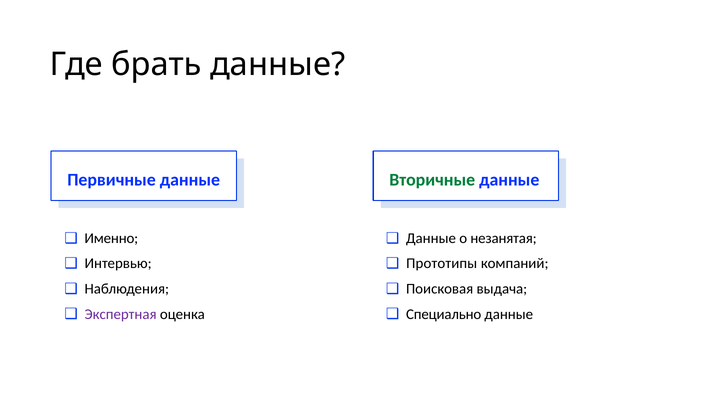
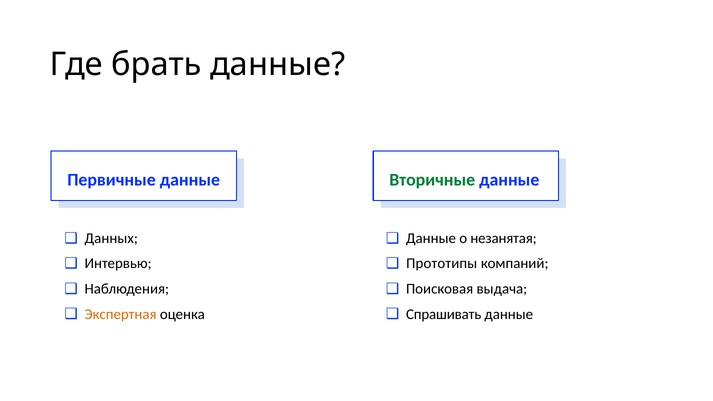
Именно: Именно -> Данных
Экспертная colour: purple -> orange
Специально: Специально -> Спрашивать
